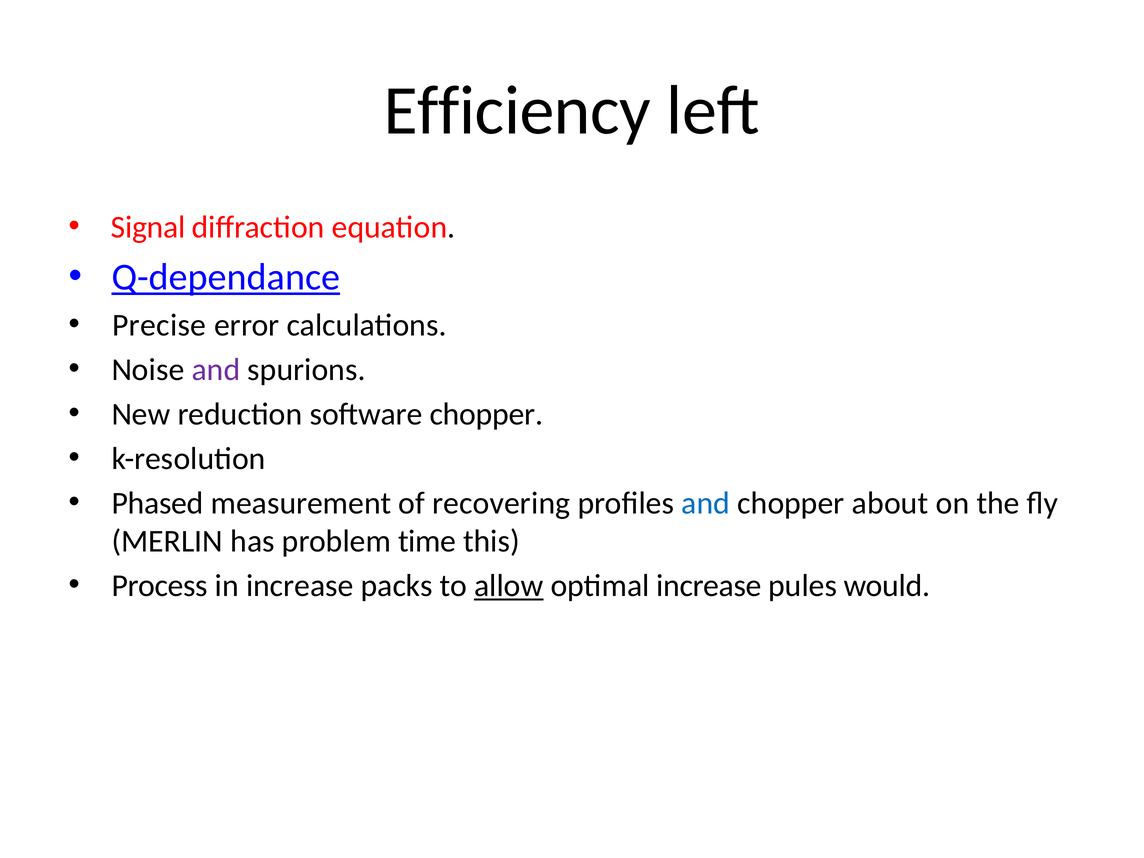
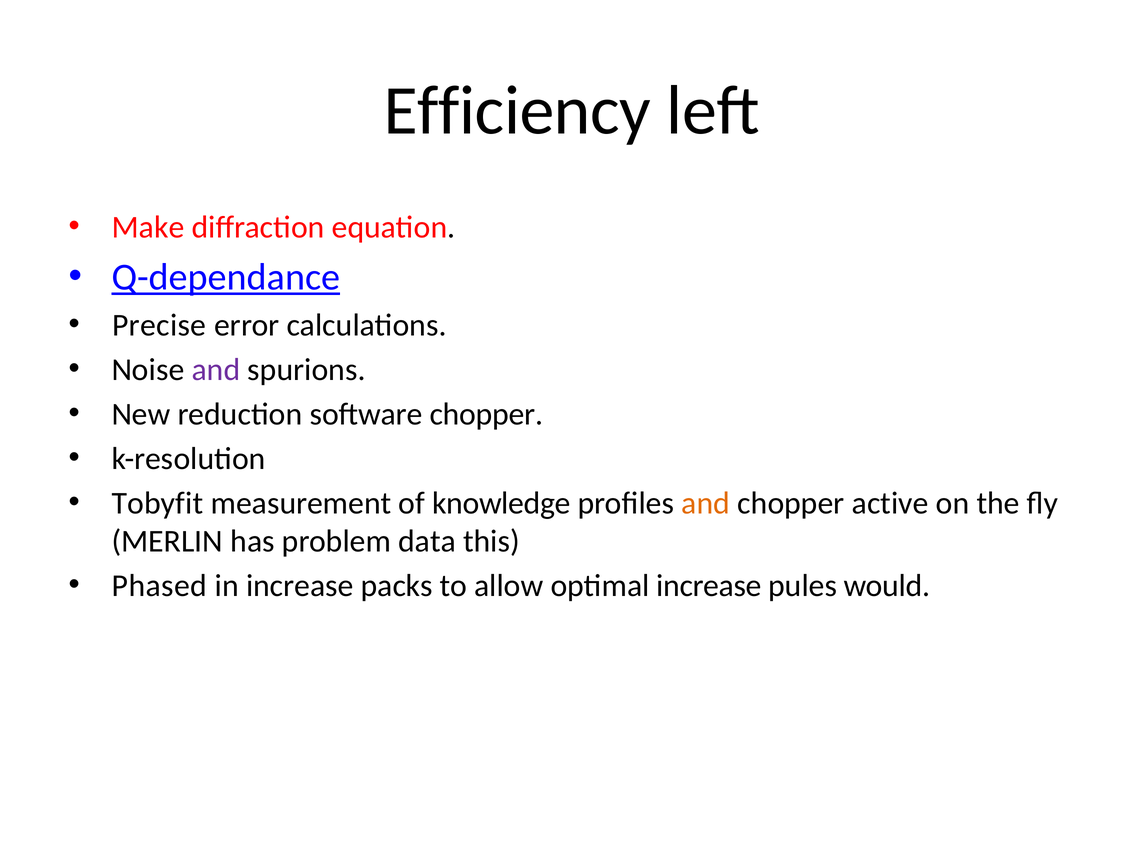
Signal: Signal -> Make
Phased: Phased -> Tobyfit
recovering: recovering -> knowledge
and at (706, 503) colour: blue -> orange
about: about -> active
time: time -> data
Process: Process -> Phased
allow underline: present -> none
